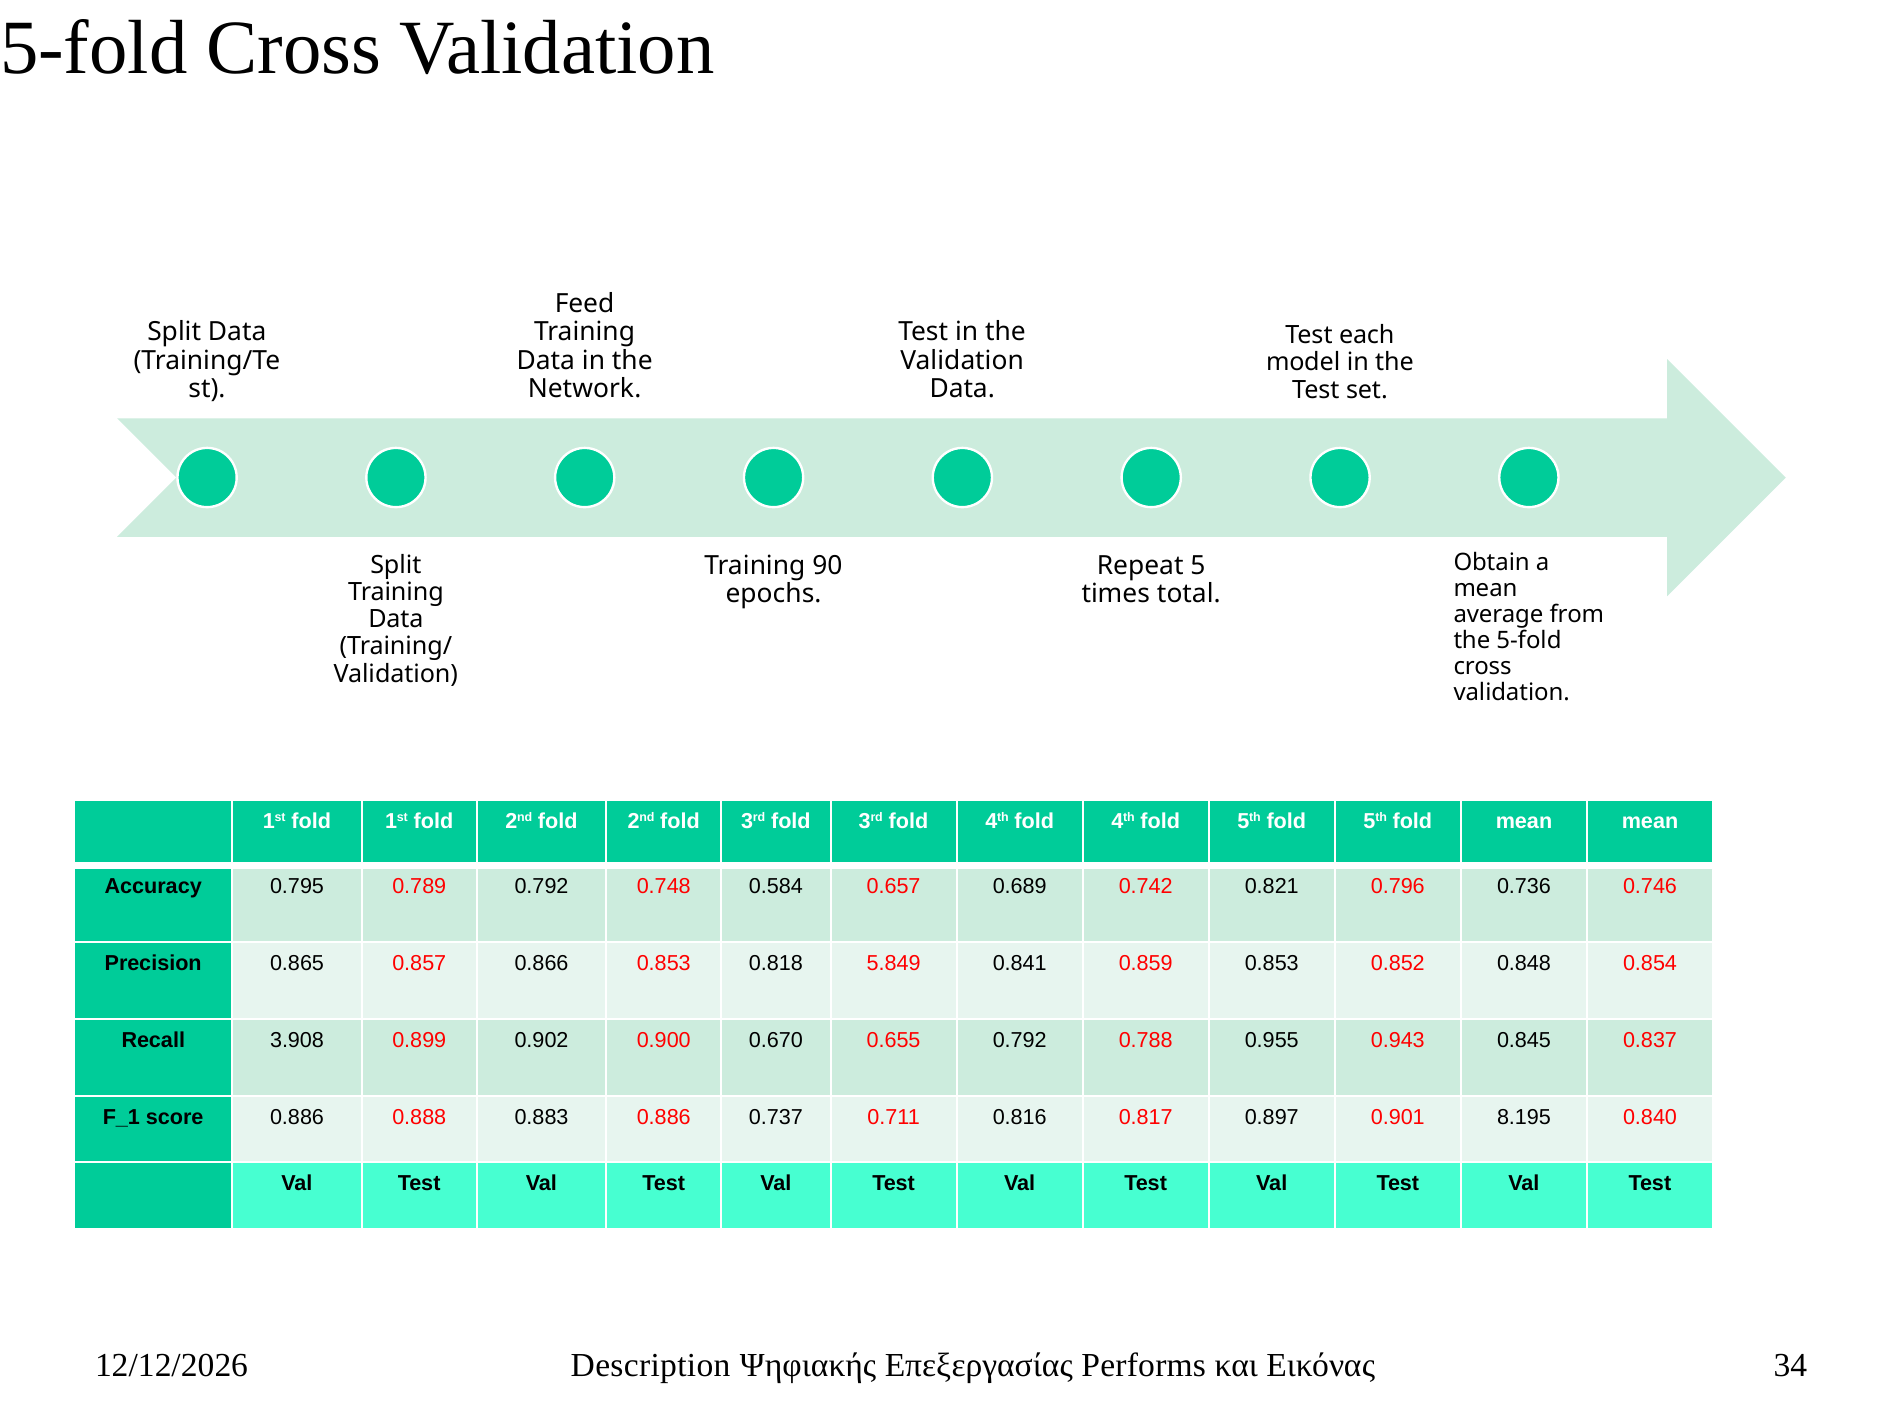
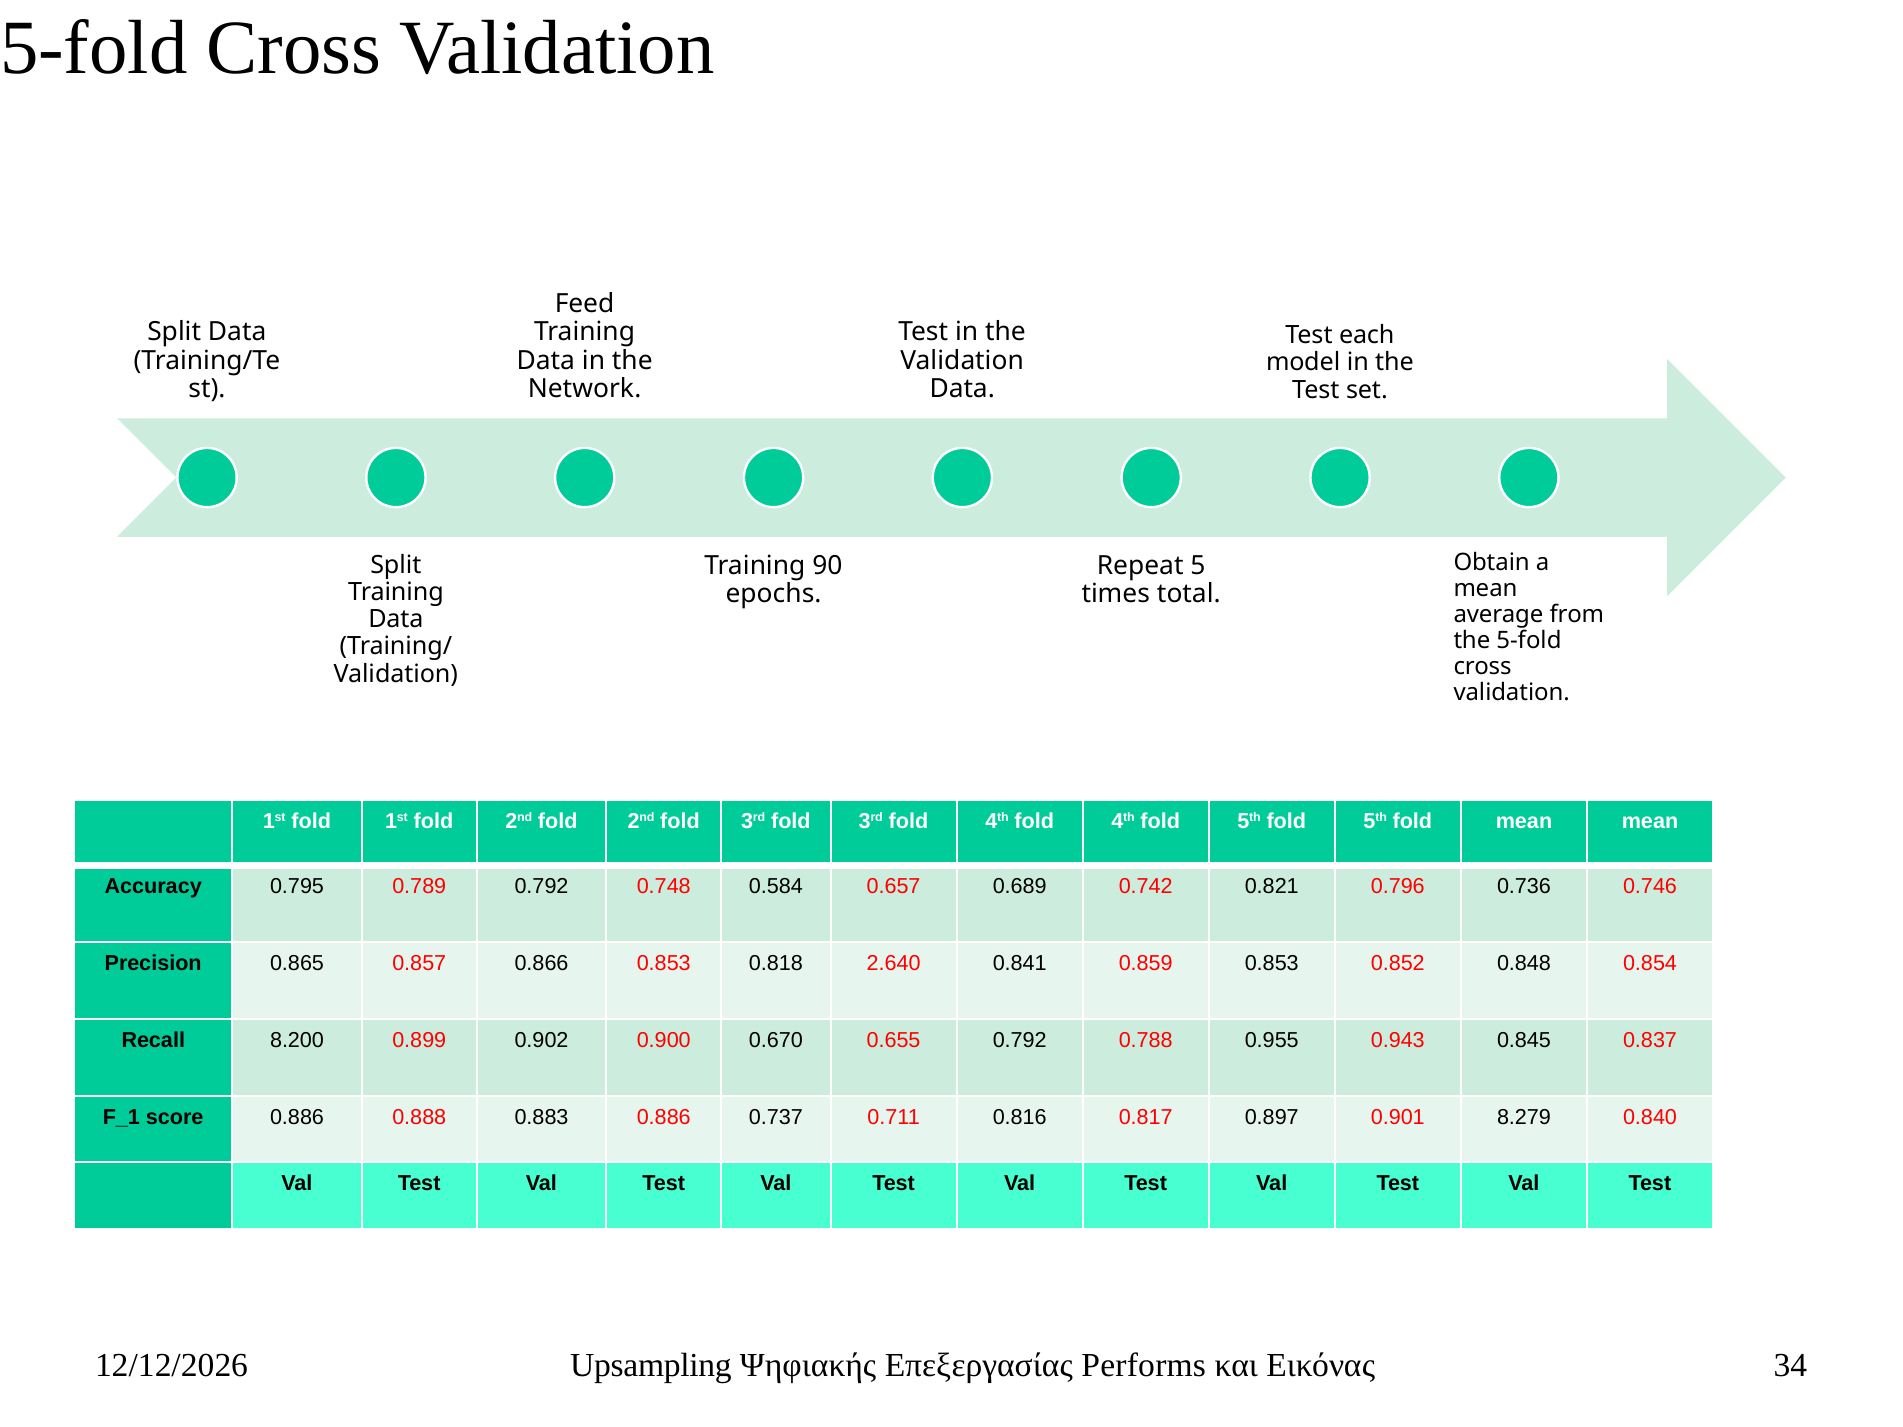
5.849: 5.849 -> 2.640
3.908: 3.908 -> 8.200
8.195: 8.195 -> 8.279
Description: Description -> Upsampling
